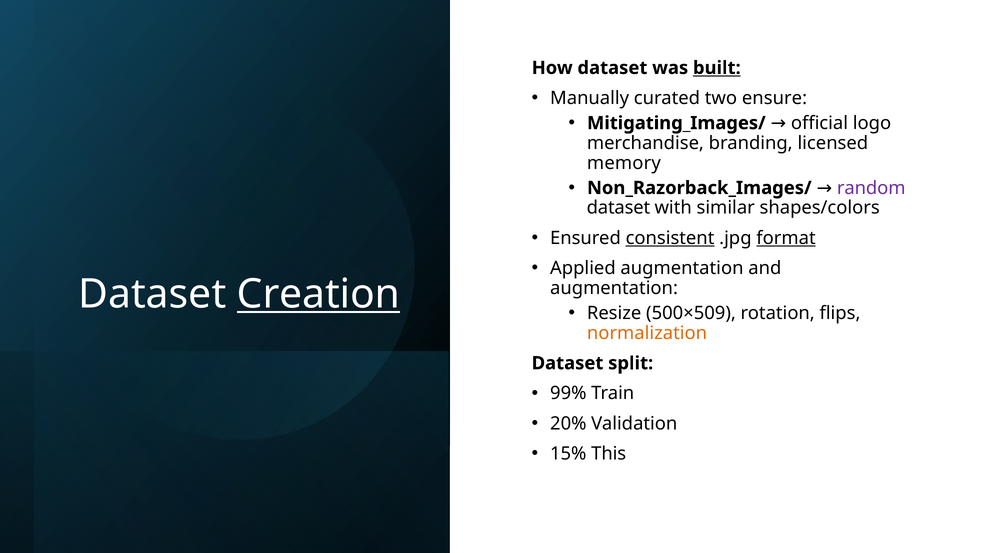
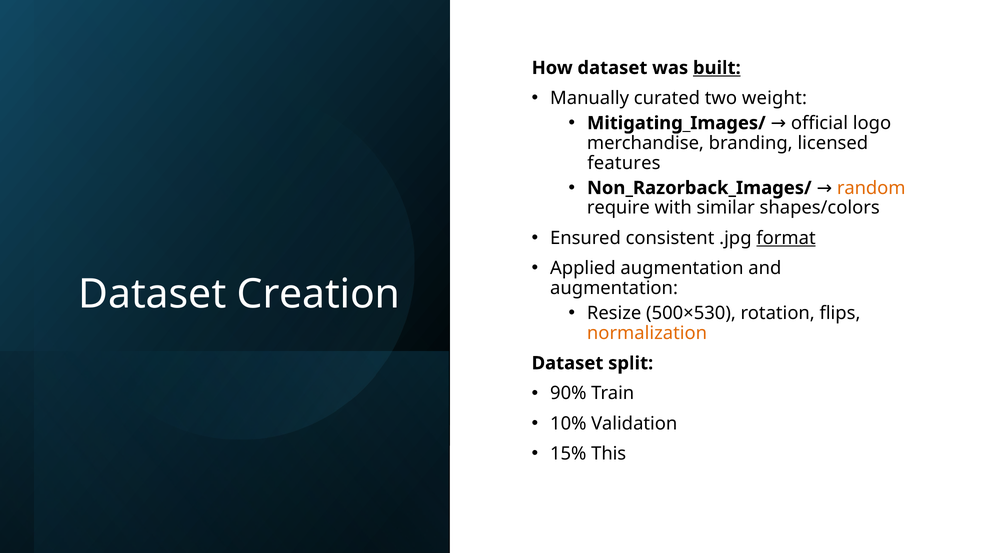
ensure: ensure -> weight
memory: memory -> features
random colour: purple -> orange
dataset at (618, 208): dataset -> require
consistent underline: present -> none
Creation underline: present -> none
500×509: 500×509 -> 500×530
99%: 99% -> 90%
20%: 20% -> 10%
